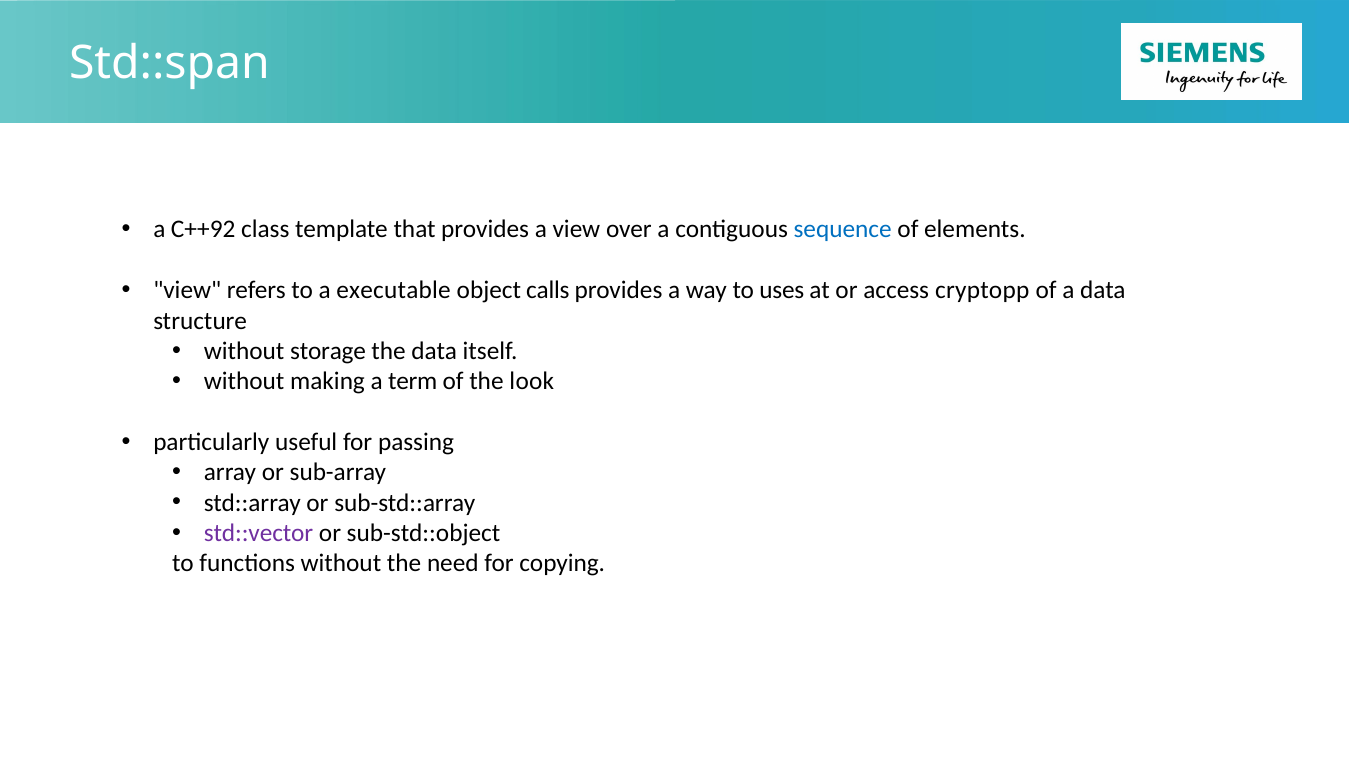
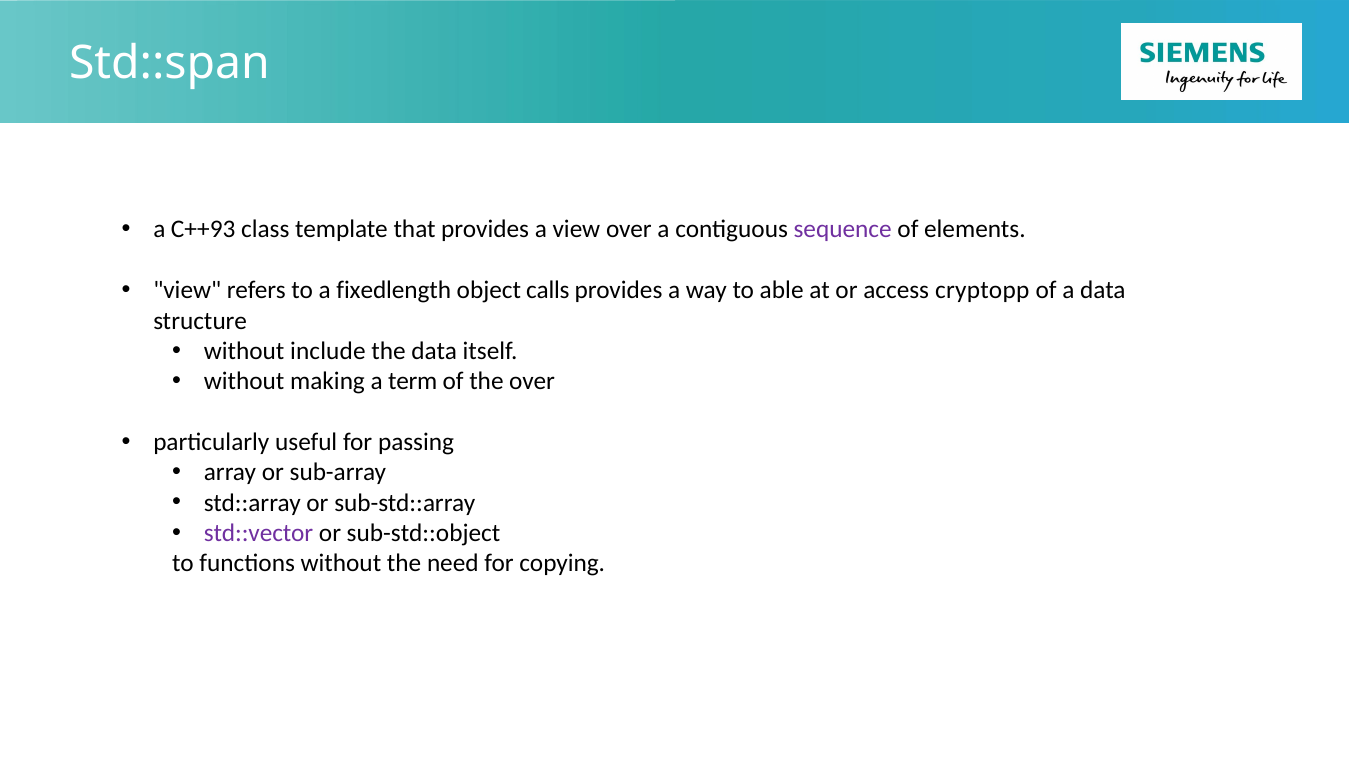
C++92: C++92 -> C++93
sequence colour: blue -> purple
executable: executable -> fixedlength
uses: uses -> able
storage: storage -> include
the look: look -> over
